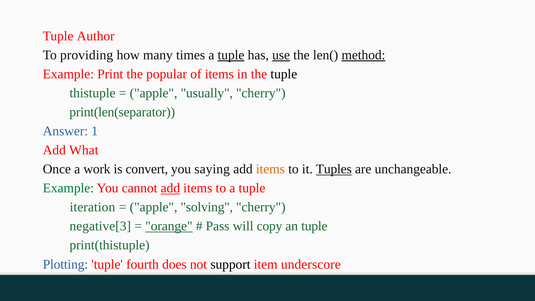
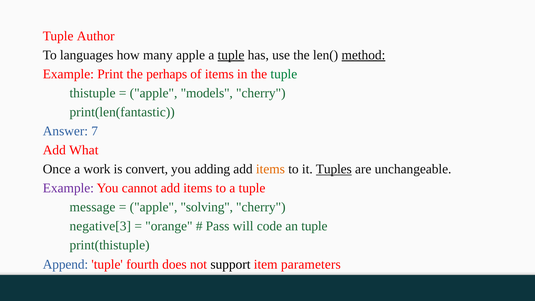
providing: providing -> languages
many times: times -> apple
use underline: present -> none
popular: popular -> perhaps
tuple at (284, 74) colour: black -> green
usually: usually -> models
print(len(separator: print(len(separator -> print(len(fantastic
1: 1 -> 7
saying: saying -> adding
Example at (68, 188) colour: green -> purple
add at (170, 188) underline: present -> none
iteration: iteration -> message
orange underline: present -> none
copy: copy -> code
Plotting: Plotting -> Append
underscore: underscore -> parameters
